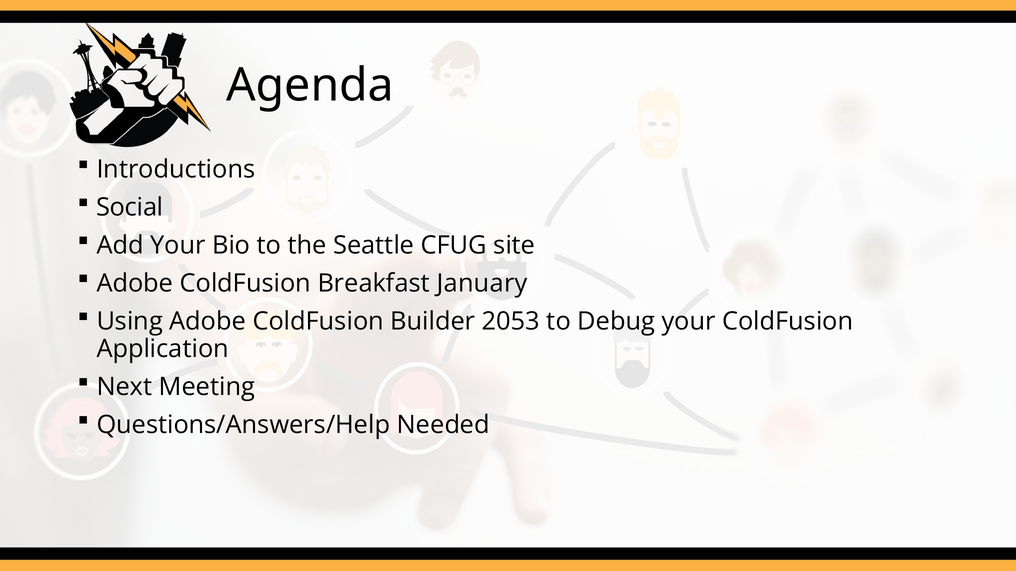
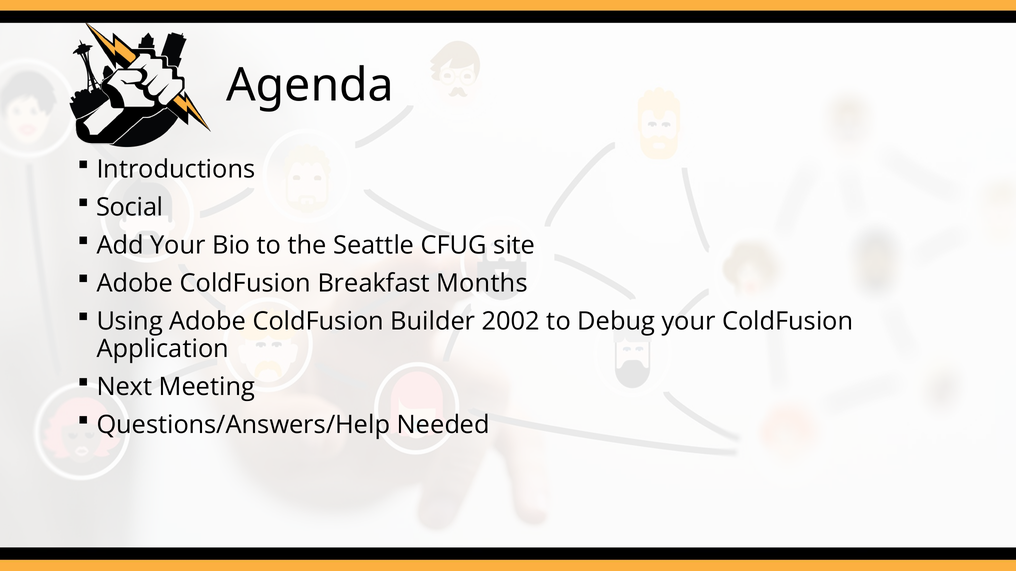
January: January -> Months
2053: 2053 -> 2002
